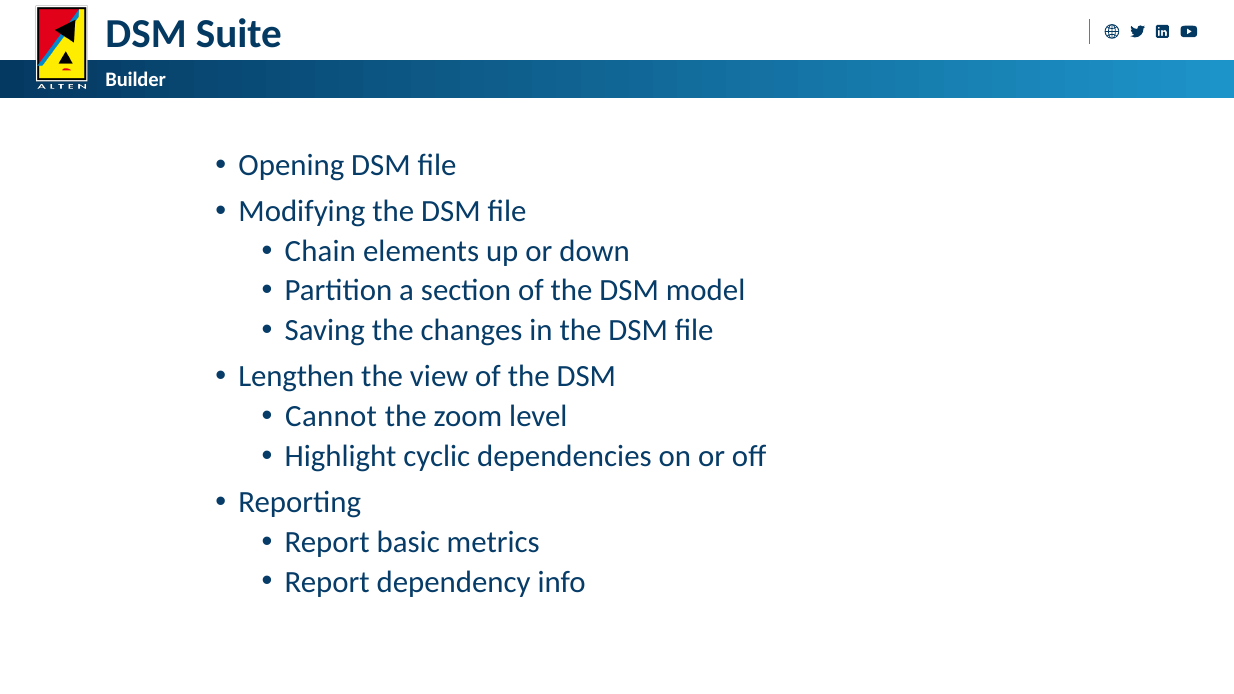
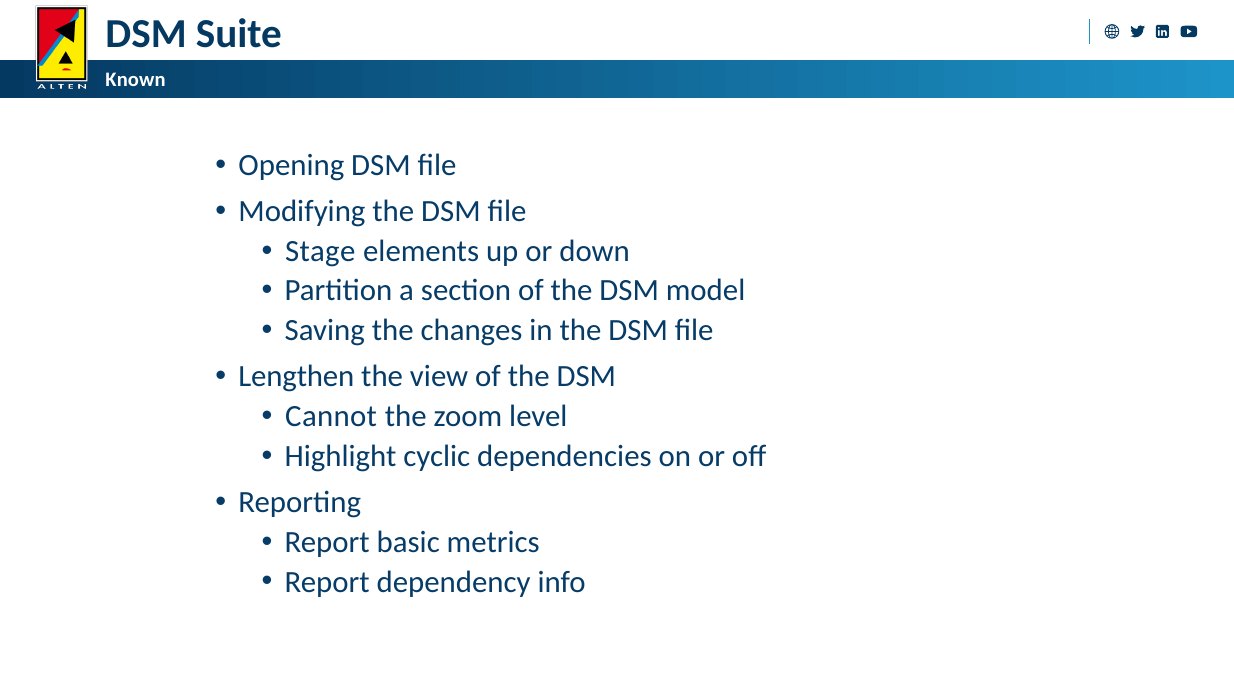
Builder: Builder -> Known
Chain: Chain -> Stage
